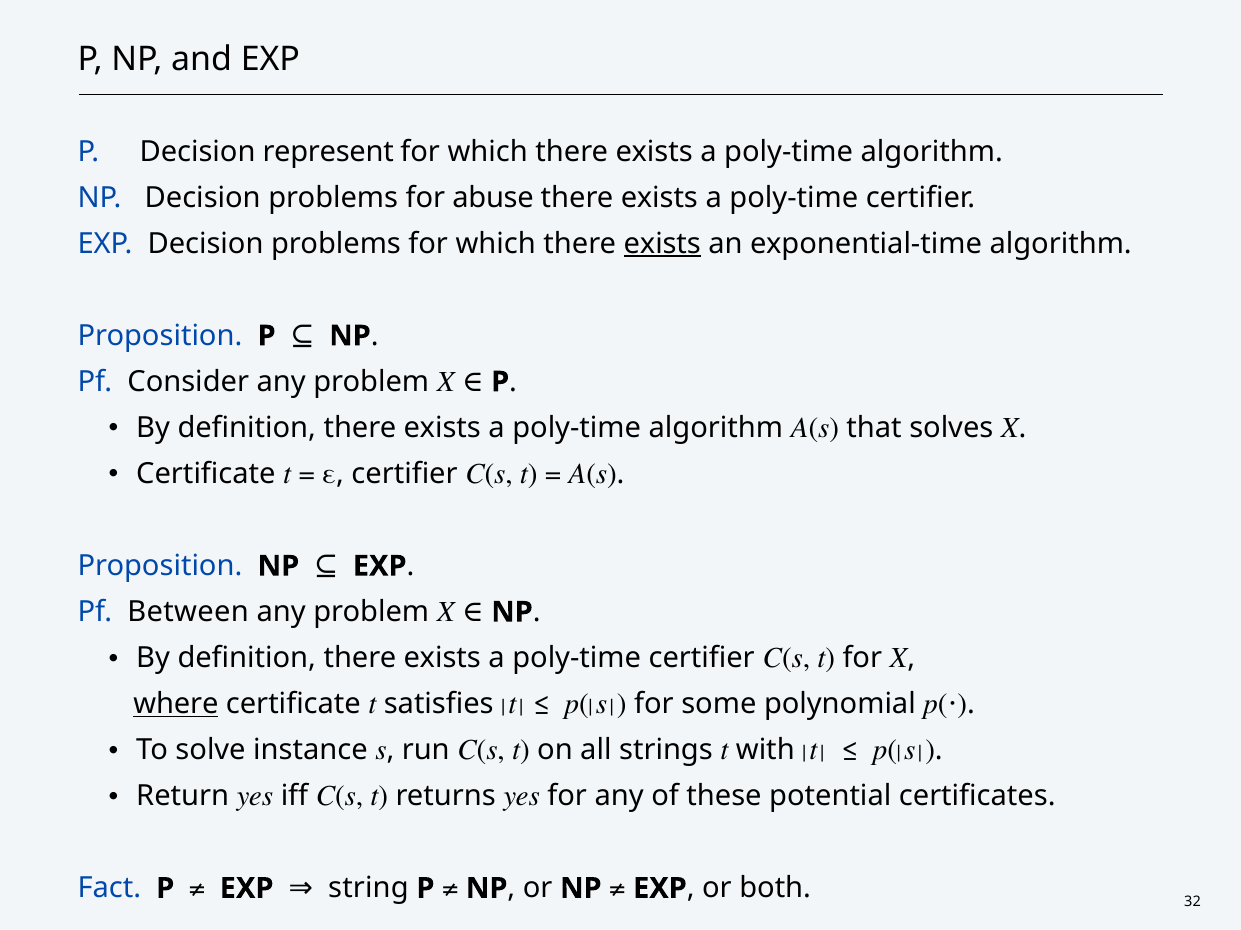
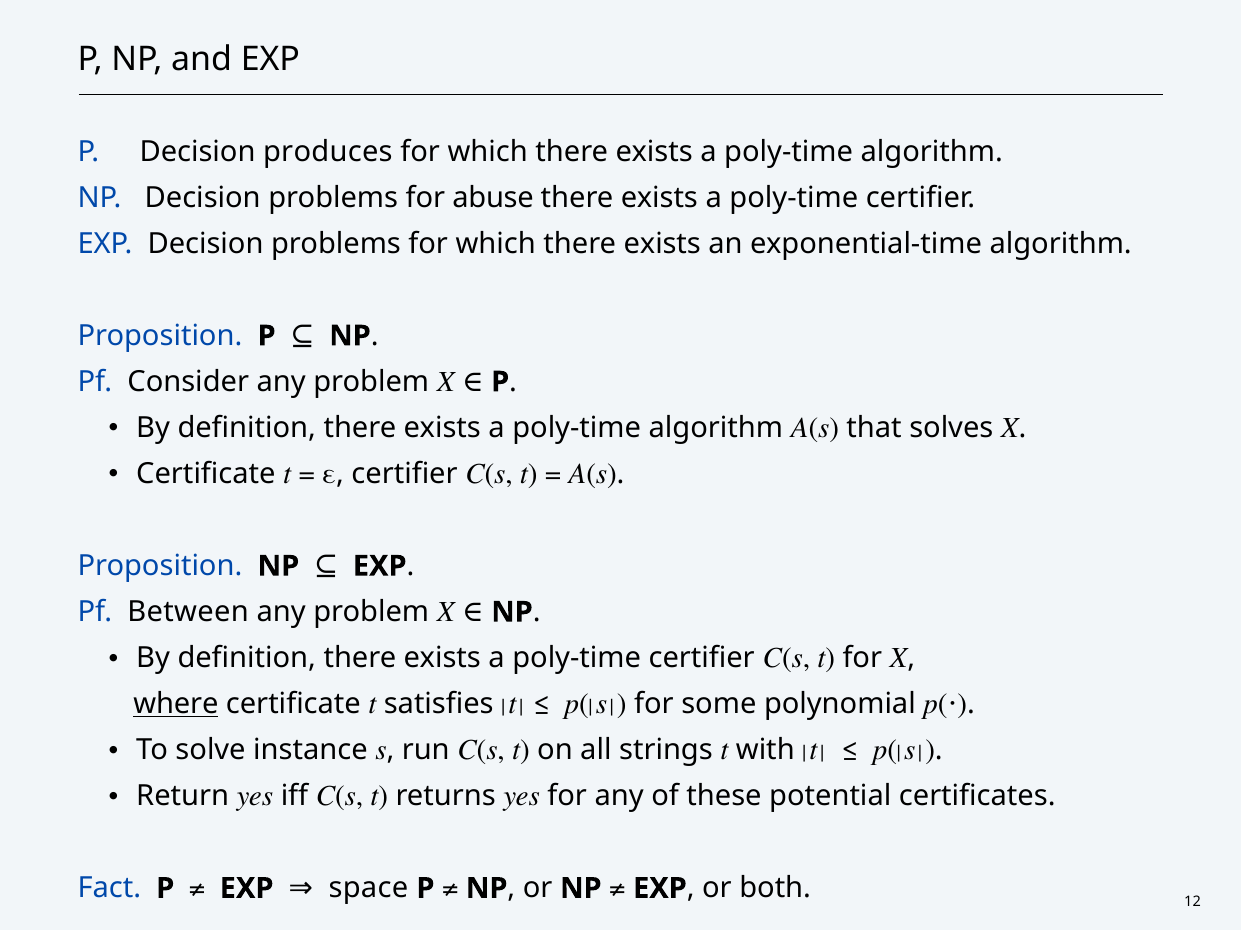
represent: represent -> produces
exists at (662, 244) underline: present -> none
32: 32 -> 12
string: string -> space
